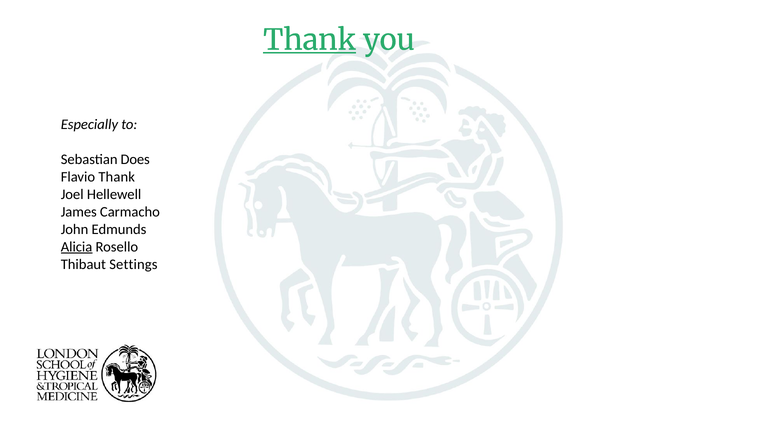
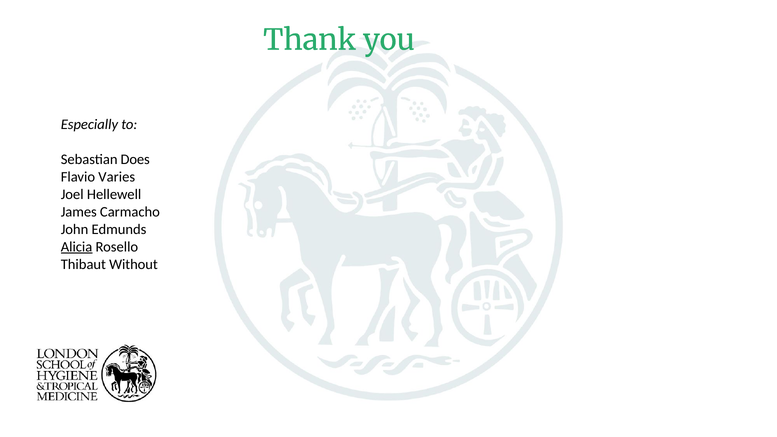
Thank at (310, 40) underline: present -> none
Flavio Thank: Thank -> Varies
Settings: Settings -> Without
